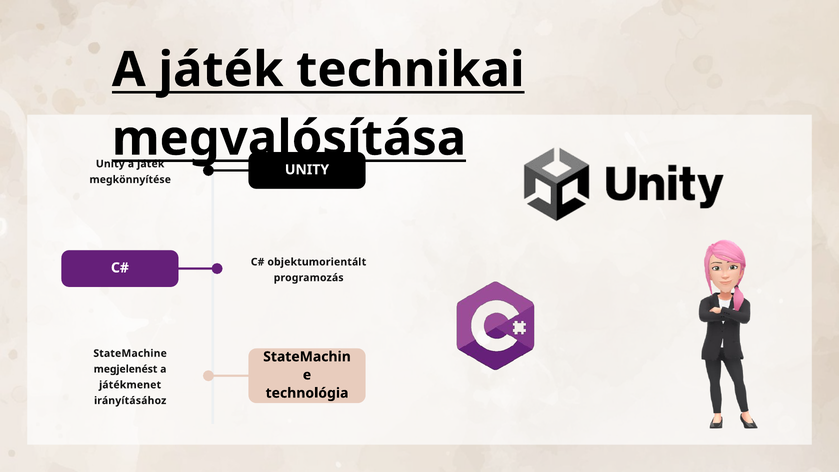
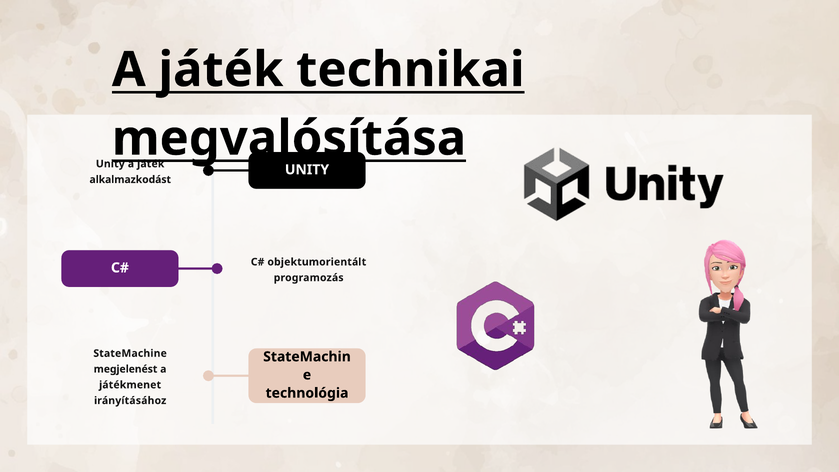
megkönnyítése: megkönnyítése -> alkalmazkodást
